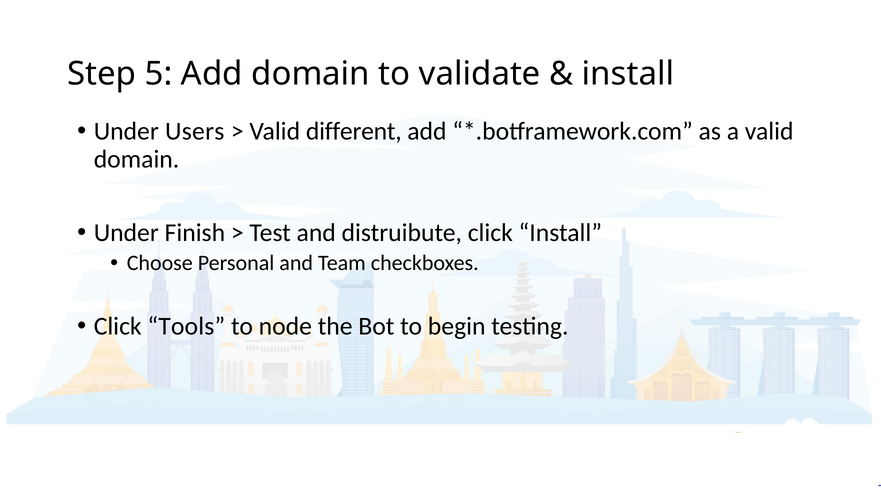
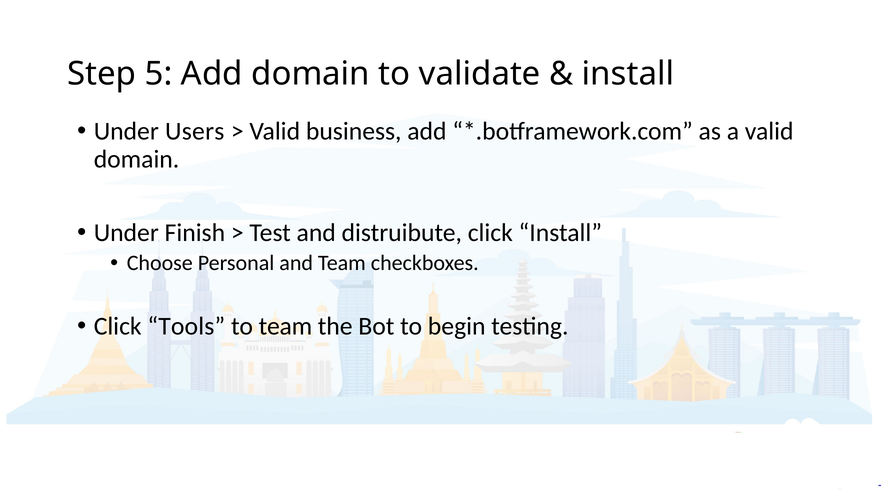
different: different -> business
to node: node -> team
